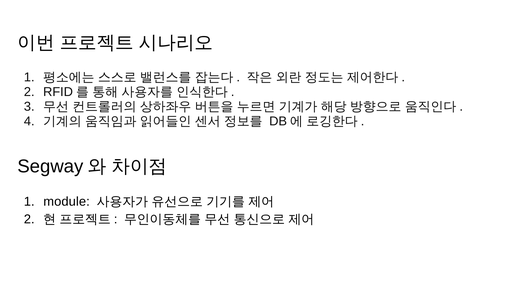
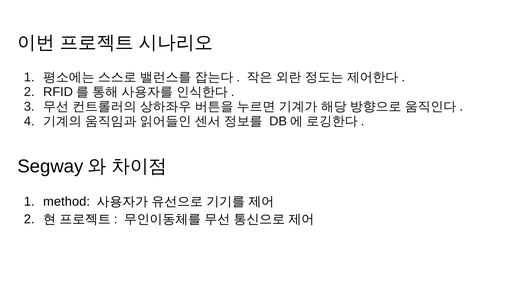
module: module -> method
